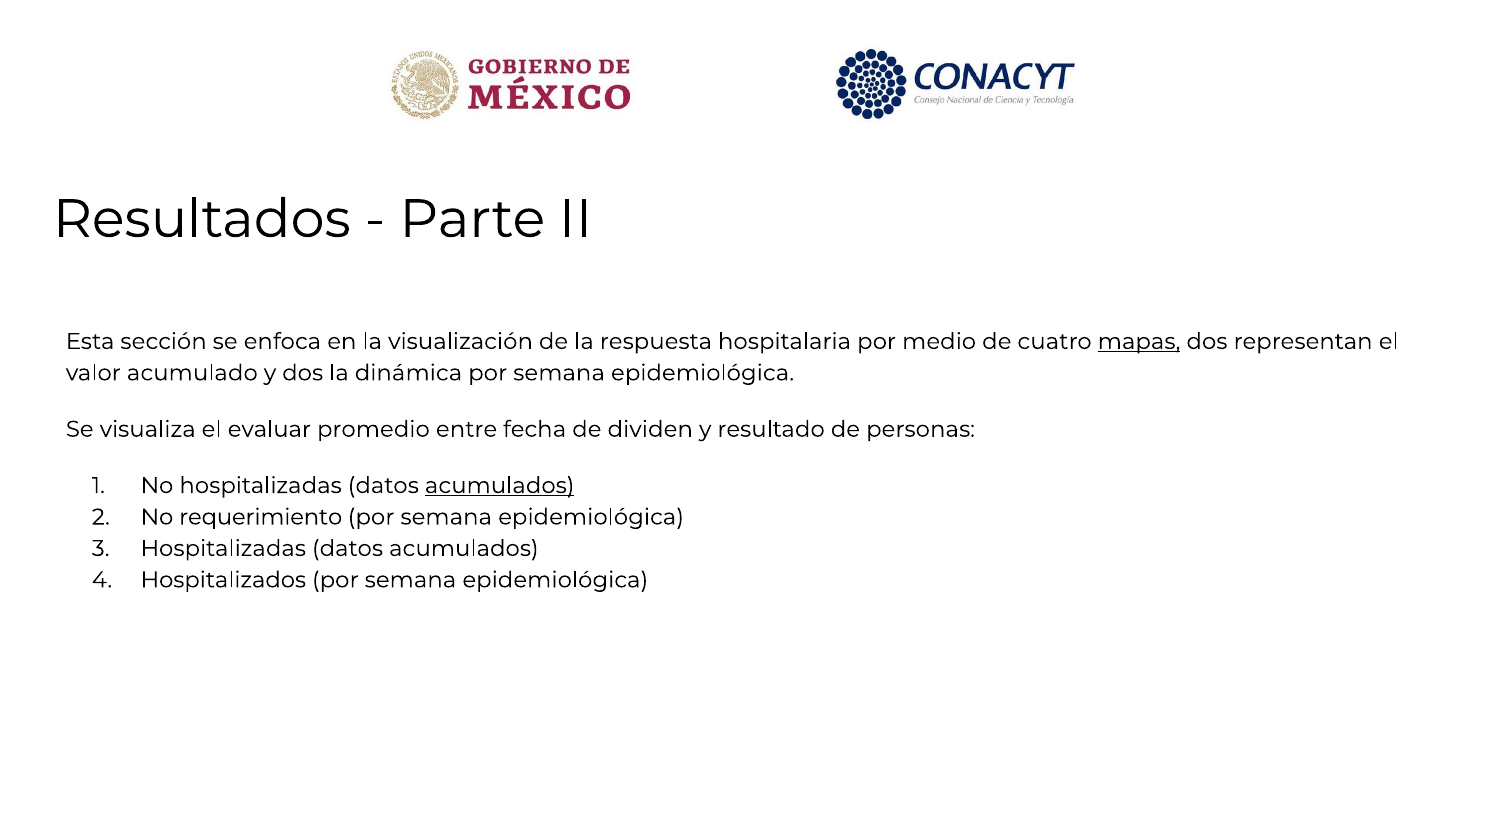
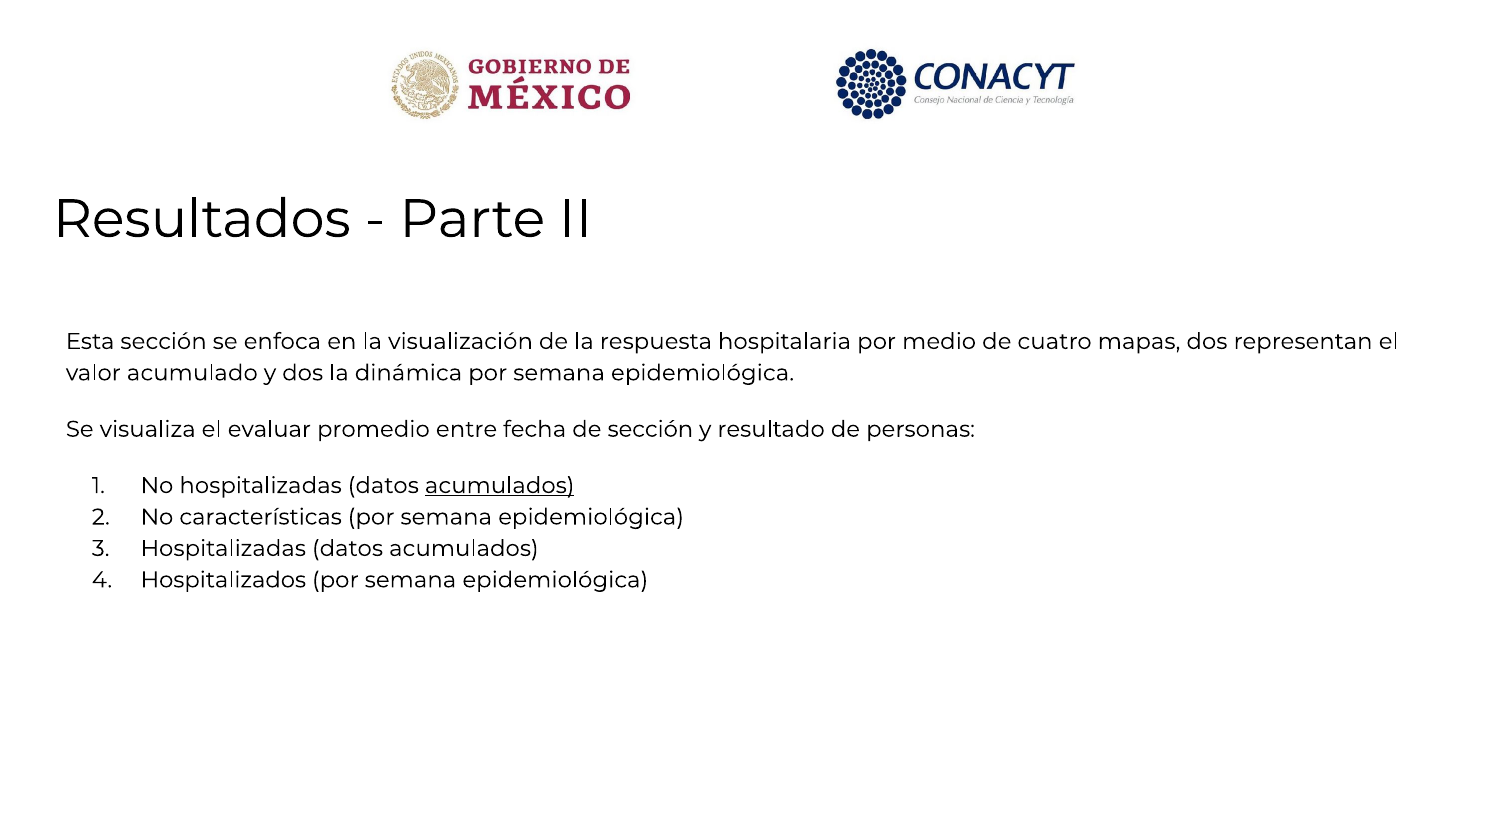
mapas underline: present -> none
de dividen: dividen -> sección
requerimiento: requerimiento -> características
